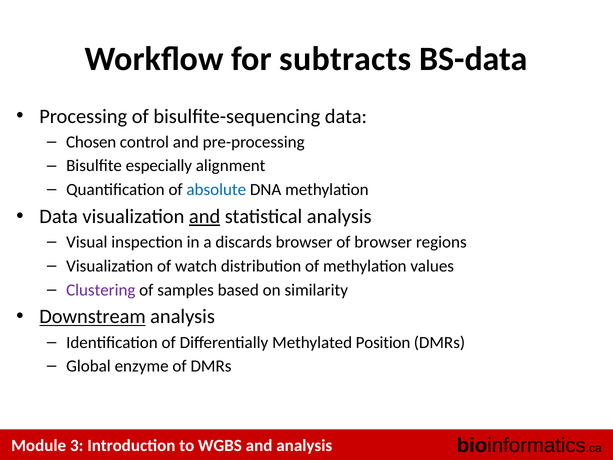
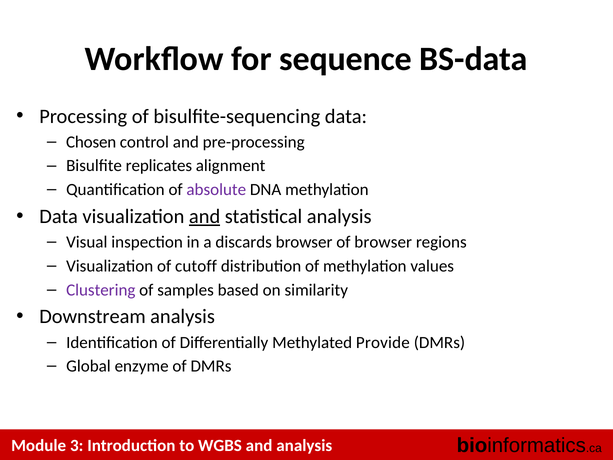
subtracts: subtracts -> sequence
especially: especially -> replicates
absolute colour: blue -> purple
watch: watch -> cutoff
Downstream underline: present -> none
Position: Position -> Provide
